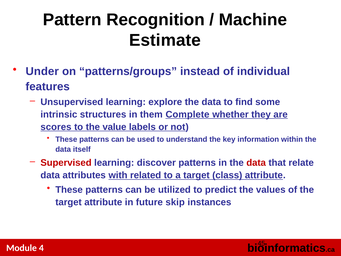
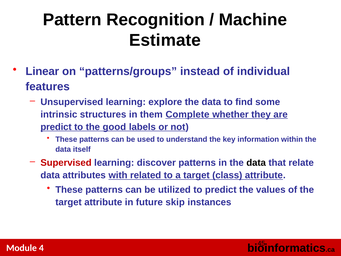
Under: Under -> Linear
scores at (56, 127): scores -> predict
value: value -> good
data at (256, 163) colour: red -> black
